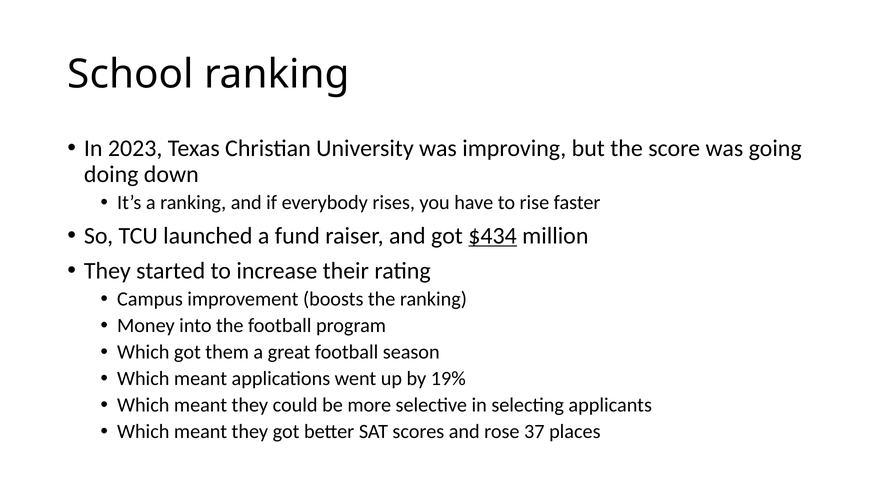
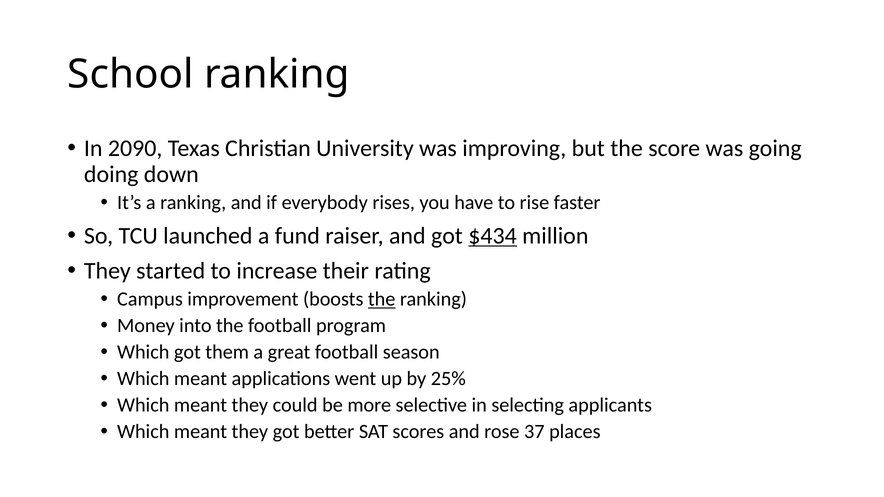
2023: 2023 -> 2090
the at (382, 299) underline: none -> present
19%: 19% -> 25%
